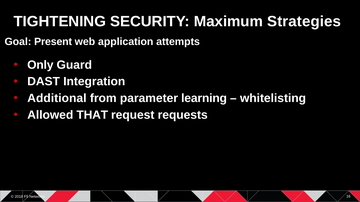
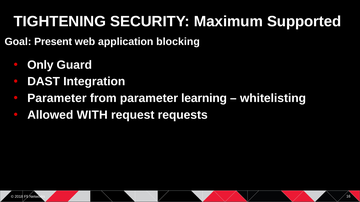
Strategies: Strategies -> Supported
attempts: attempts -> blocking
Additional at (57, 98): Additional -> Parameter
THAT: THAT -> WITH
